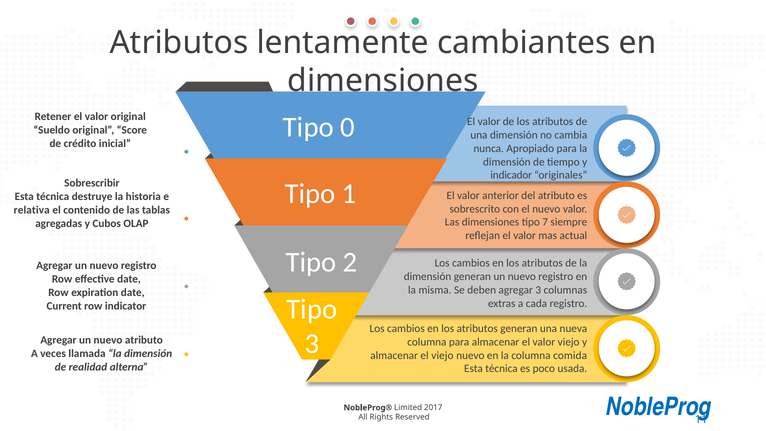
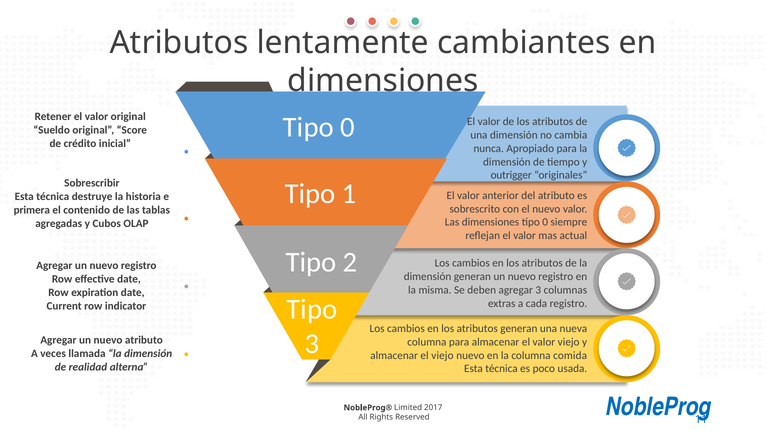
indicador: indicador -> outrigger
relativa: relativa -> primera
dimensiones tipo 7: 7 -> 0
